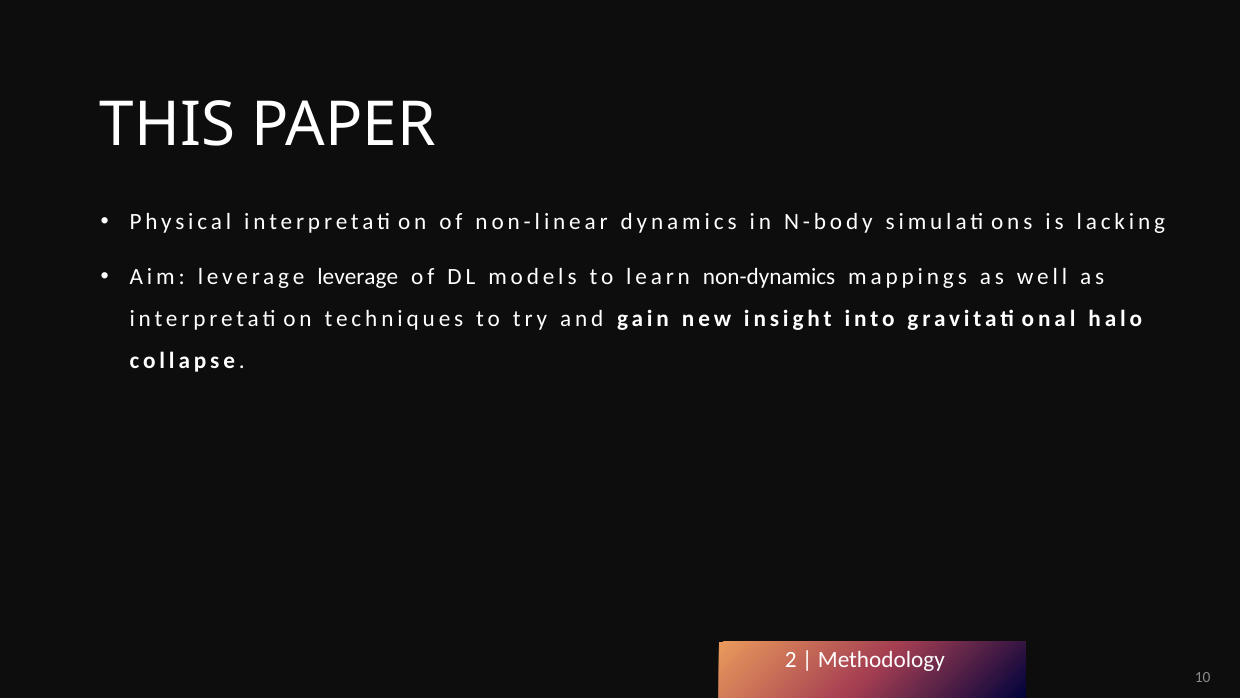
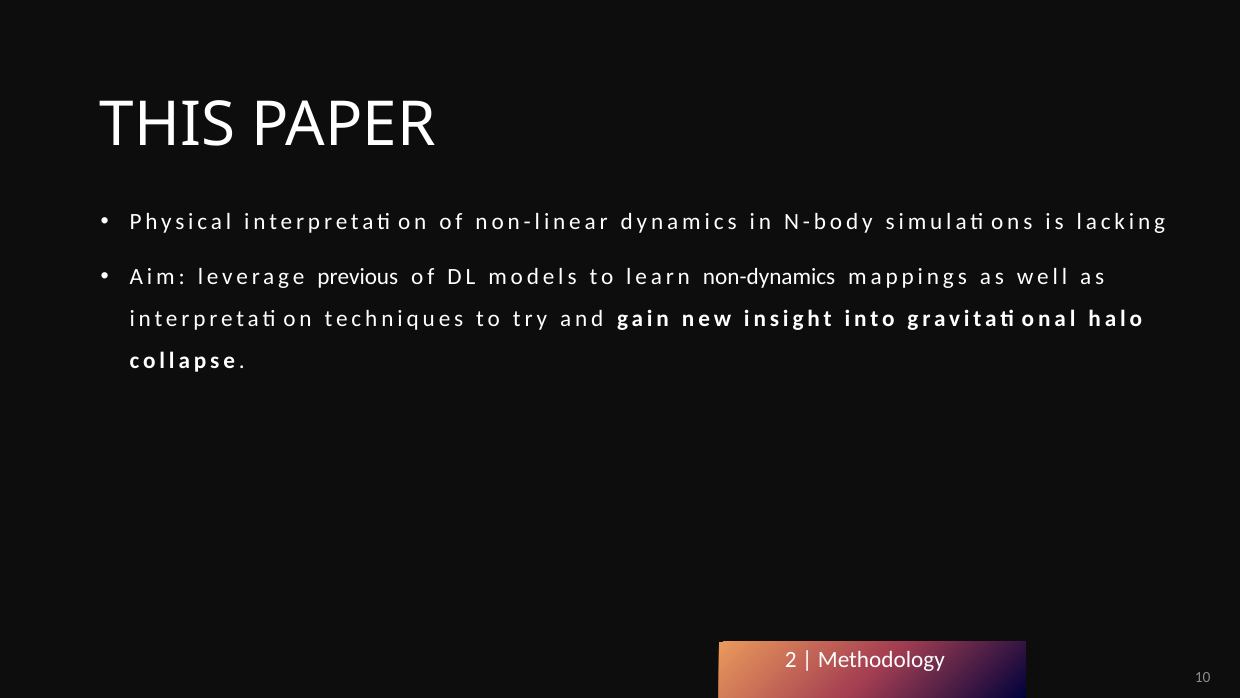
leverage leverage: leverage -> previous
